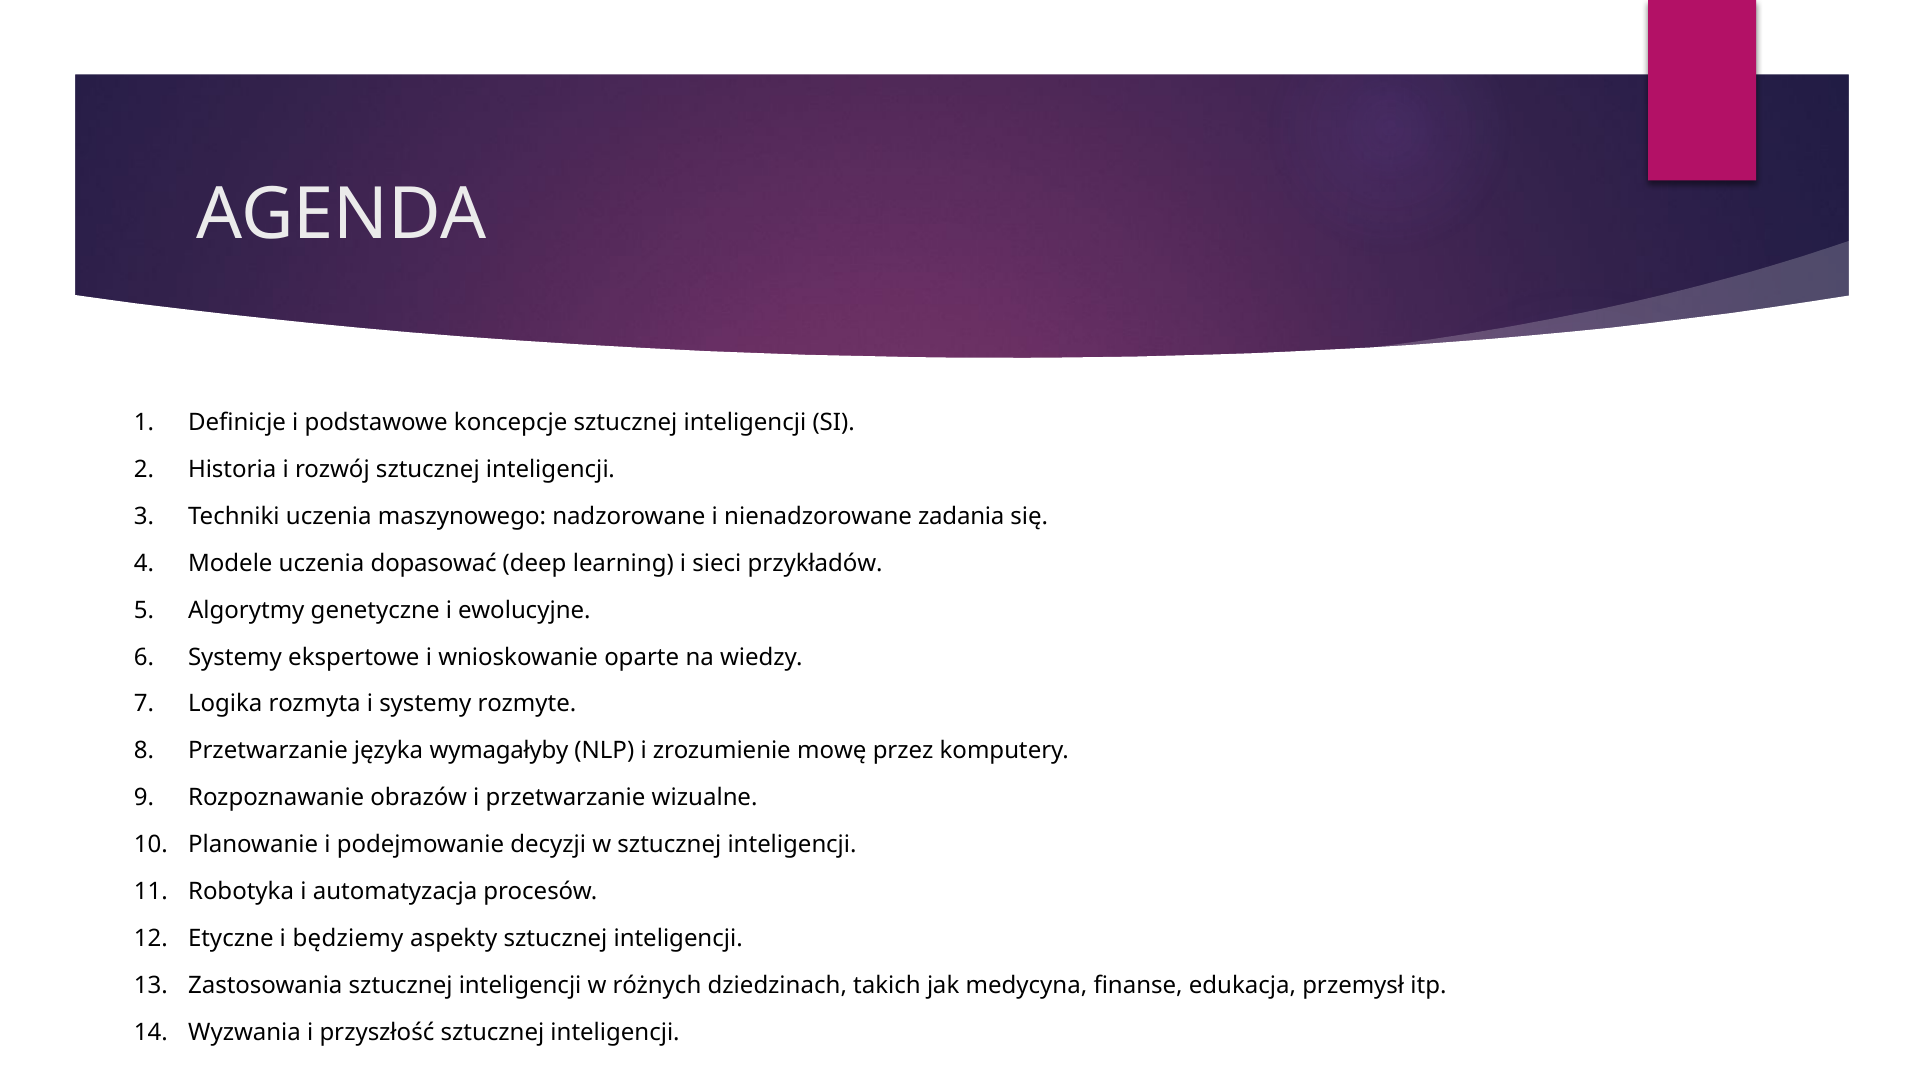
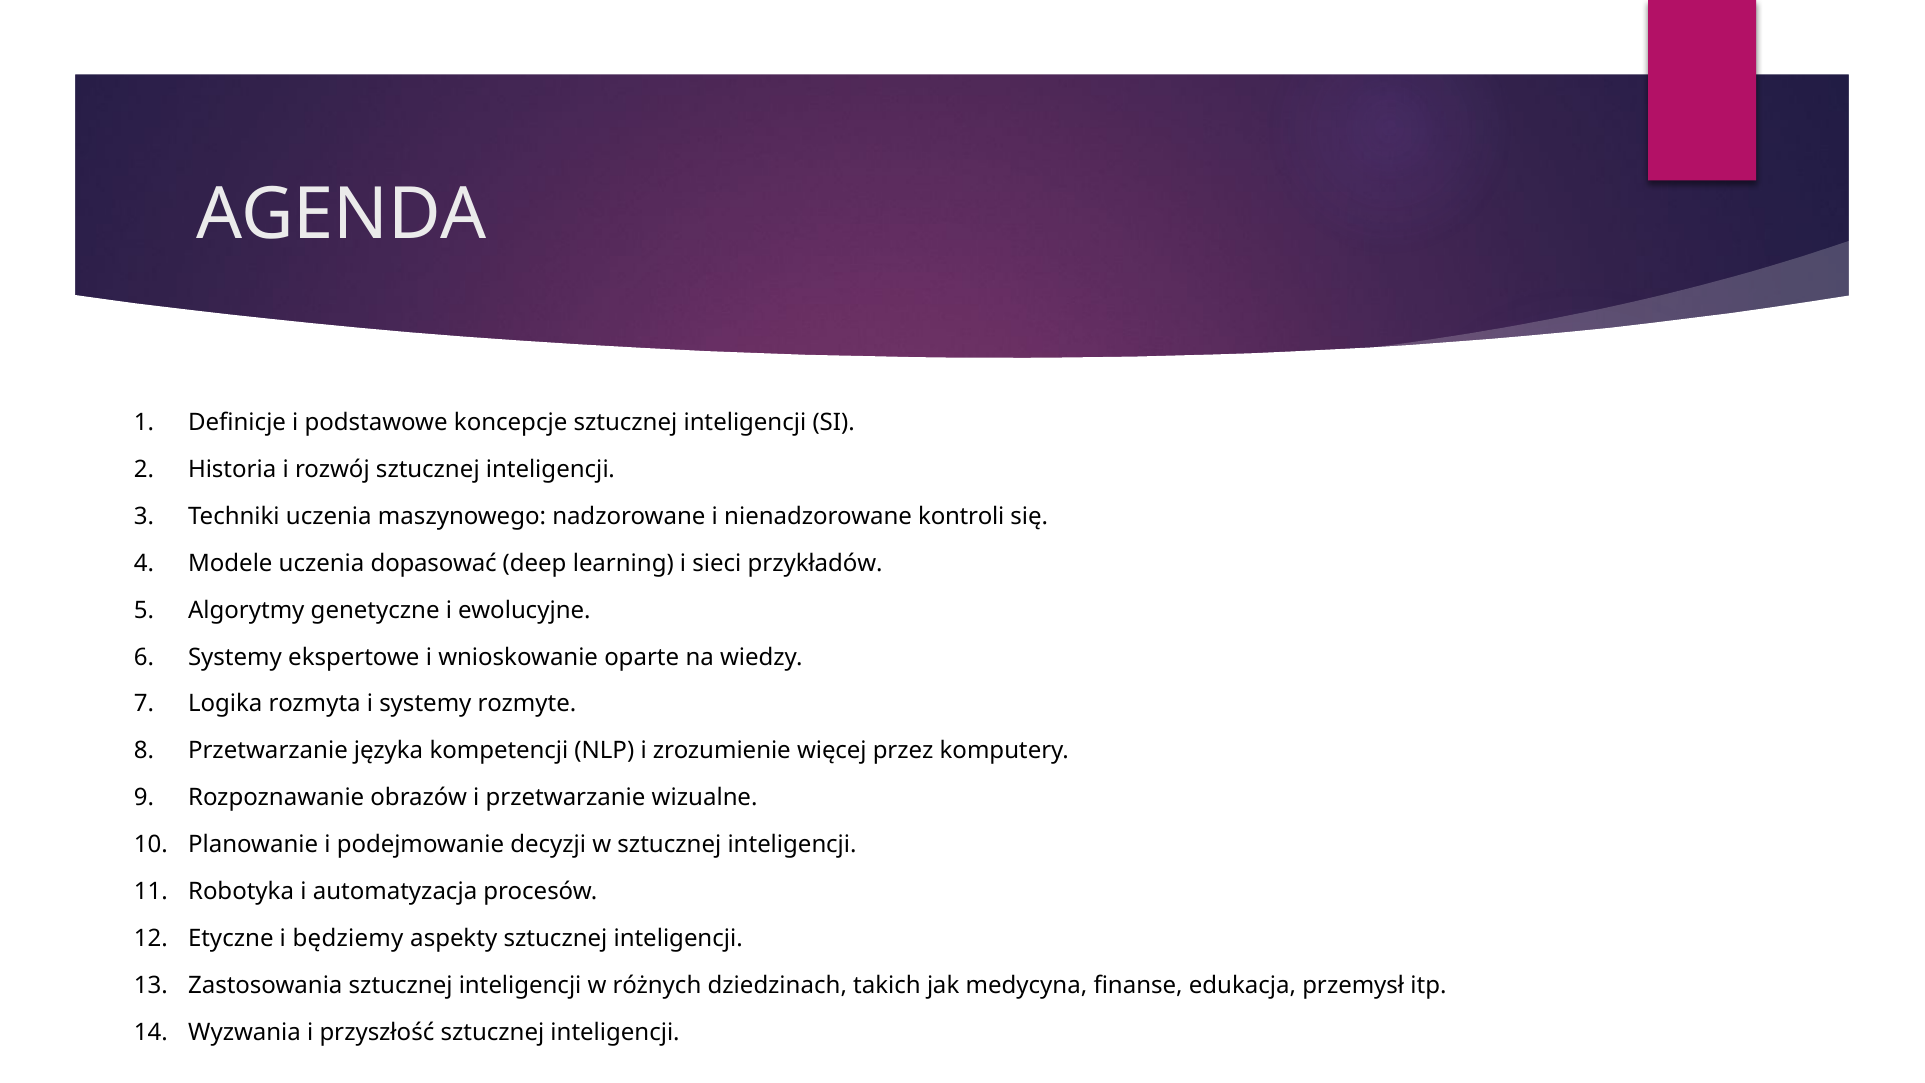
zadania: zadania -> kontroli
wymagałyby: wymagałyby -> kompetencji
mowę: mowę -> więcej
